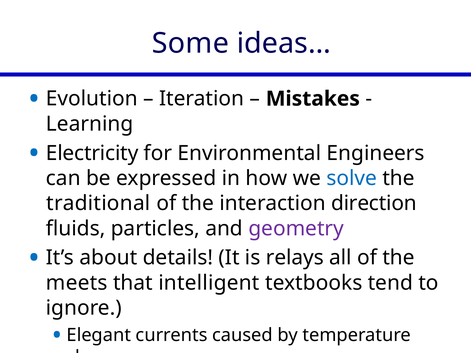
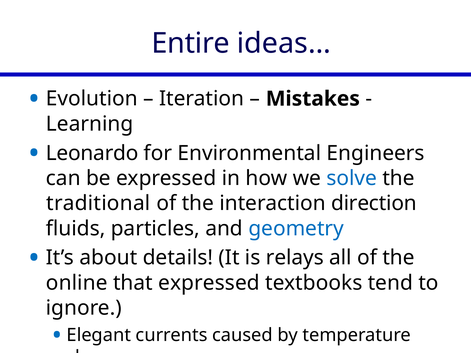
Some: Some -> Entire
Electricity: Electricity -> Leonardo
geometry colour: purple -> blue
meets: meets -> online
that intelligent: intelligent -> expressed
